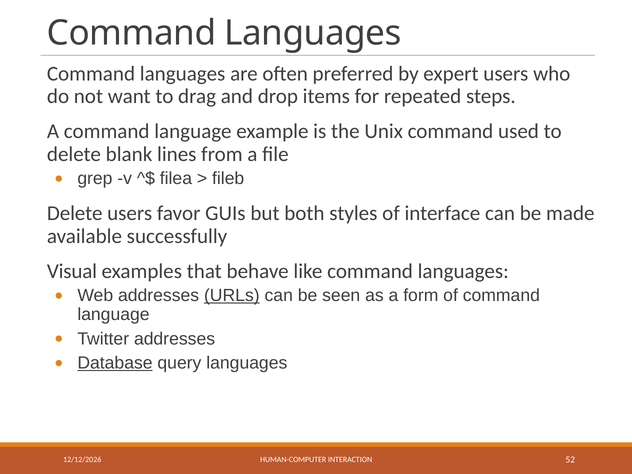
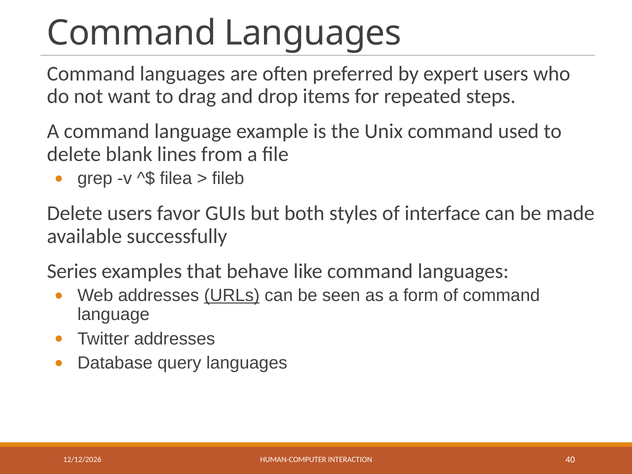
Visual: Visual -> Series
Database underline: present -> none
52: 52 -> 40
